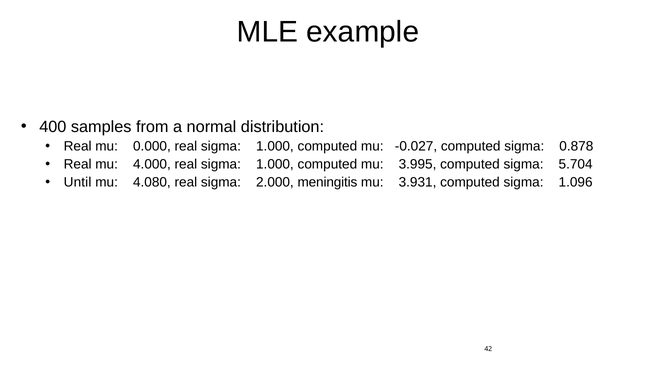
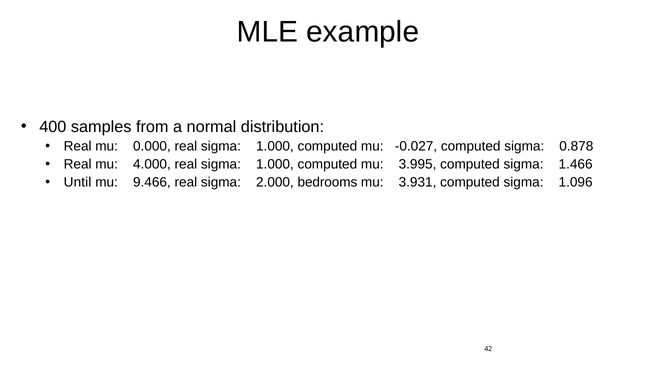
5.704: 5.704 -> 1.466
4.080: 4.080 -> 9.466
meningitis: meningitis -> bedrooms
